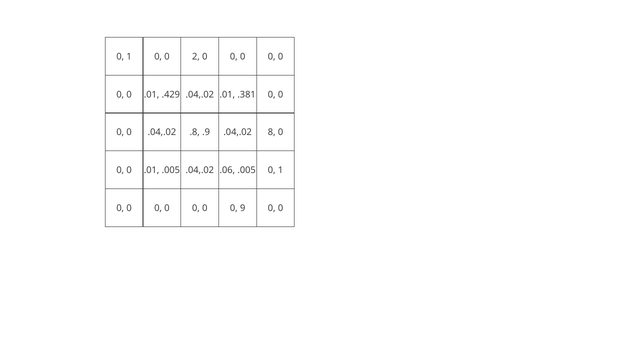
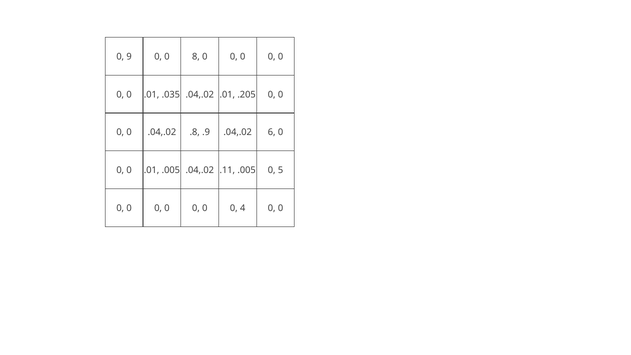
1 at (129, 57): 1 -> 9
2: 2 -> 8
.429: .429 -> .035
.381: .381 -> .205
8: 8 -> 6
.06: .06 -> .11
.005 0 1: 1 -> 5
9: 9 -> 4
